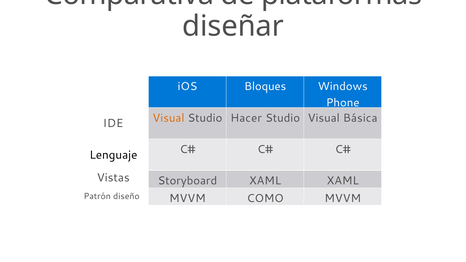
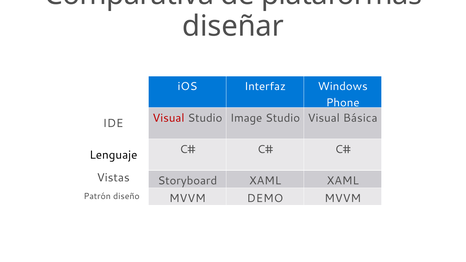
Bloques: Bloques -> Interfaz
Visual at (168, 118) colour: orange -> red
Hacer: Hacer -> Image
COMO: COMO -> DEMO
